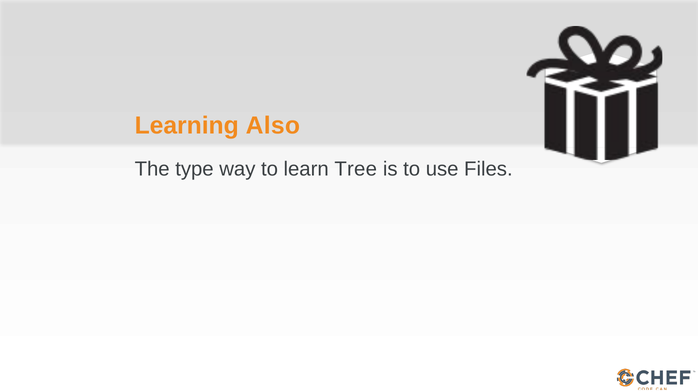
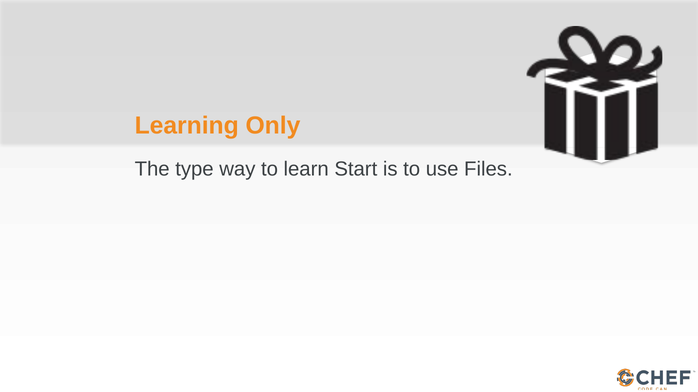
Also: Also -> Only
Tree: Tree -> Start
